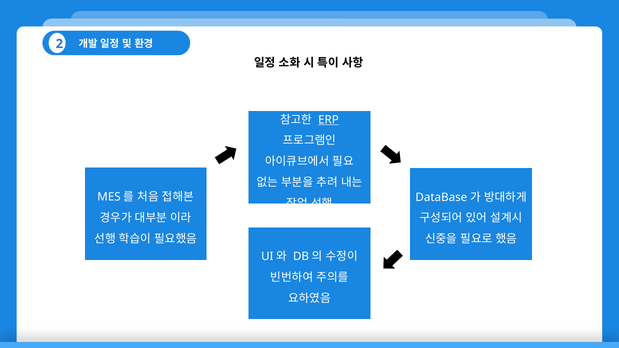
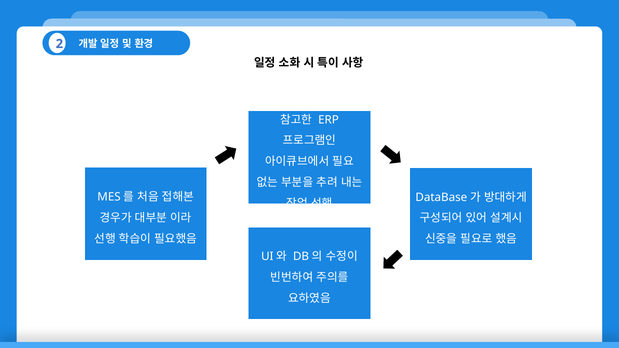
ERP underline: present -> none
